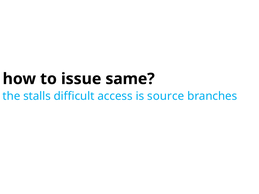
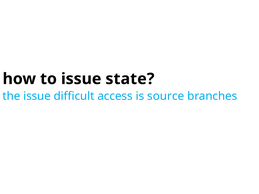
same: same -> state
the stalls: stalls -> issue
